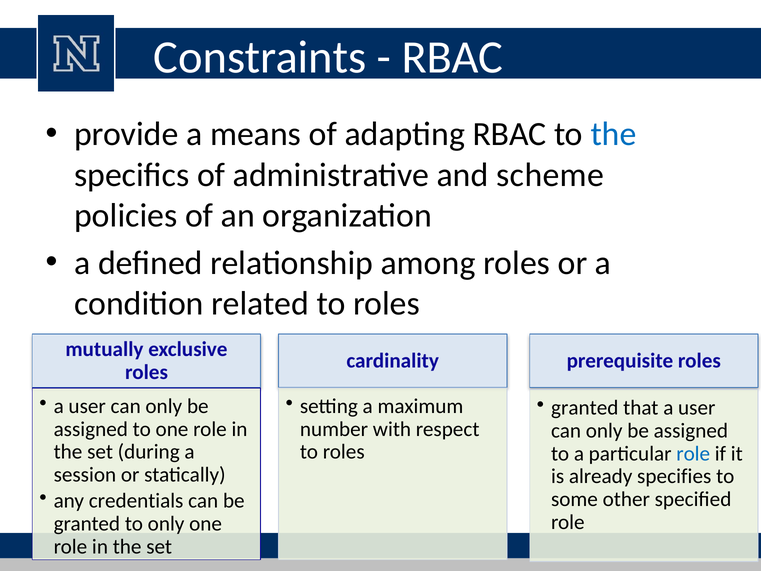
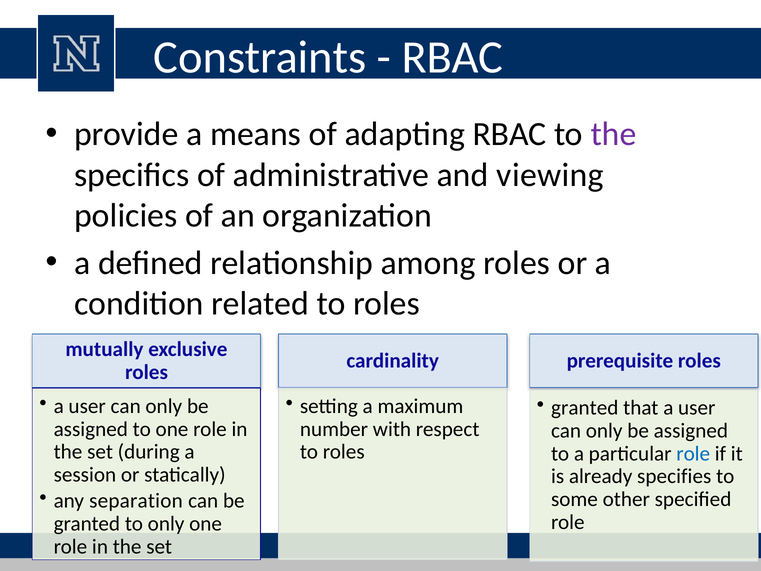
the at (613, 134) colour: blue -> purple
scheme: scheme -> viewing
credentials: credentials -> separation
